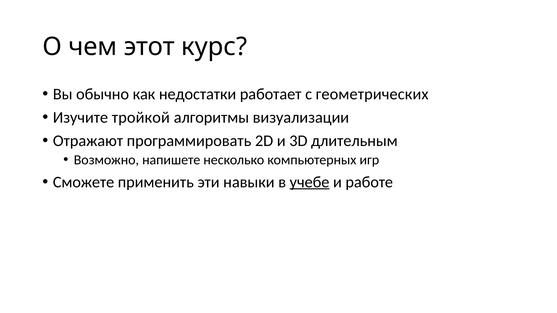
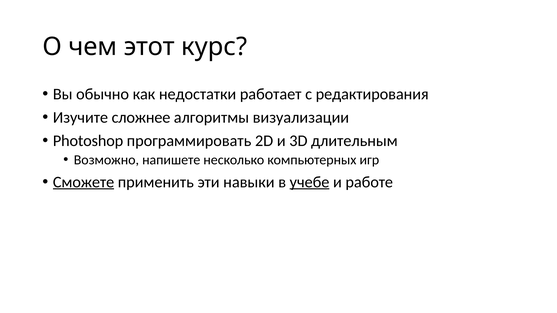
геометрических: геометрических -> редактирования
тройкой: тройкой -> сложнее
Отражают: Отражают -> Photoshop
Сможете underline: none -> present
